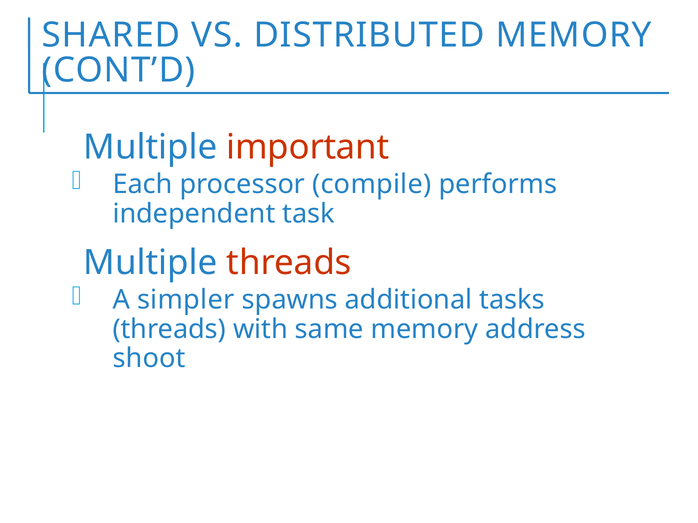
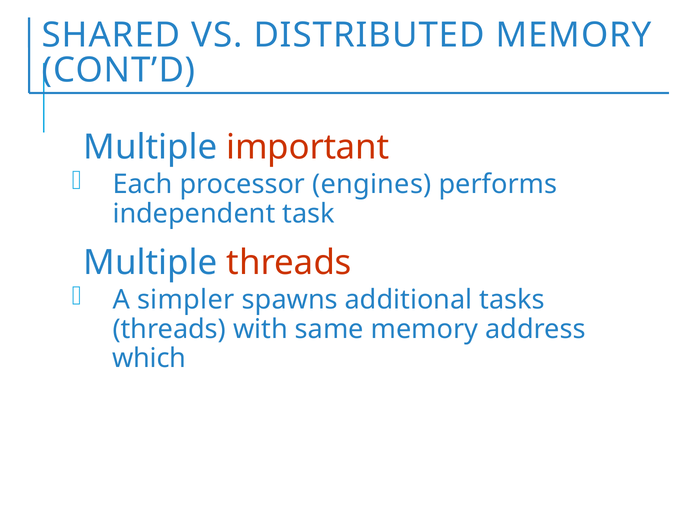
compile: compile -> engines
shoot: shoot -> which
